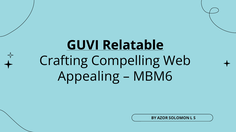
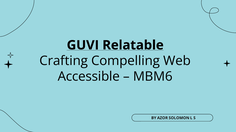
Appealing: Appealing -> Accessible
